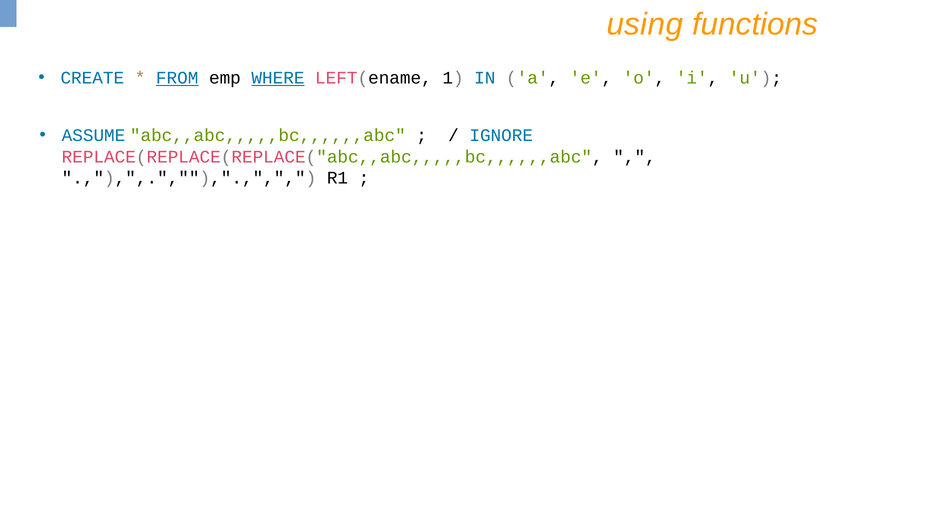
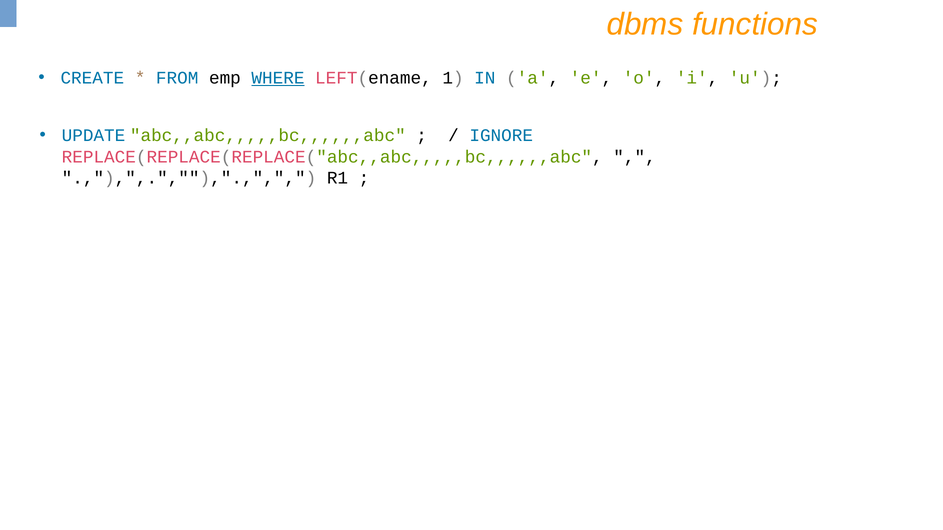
using: using -> dbms
FROM underline: present -> none
ASSUME: ASSUME -> UPDATE
